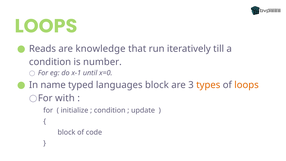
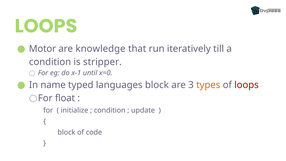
Reads: Reads -> Motor
number: number -> stripper
loops at (247, 85) colour: orange -> red
with: with -> float
